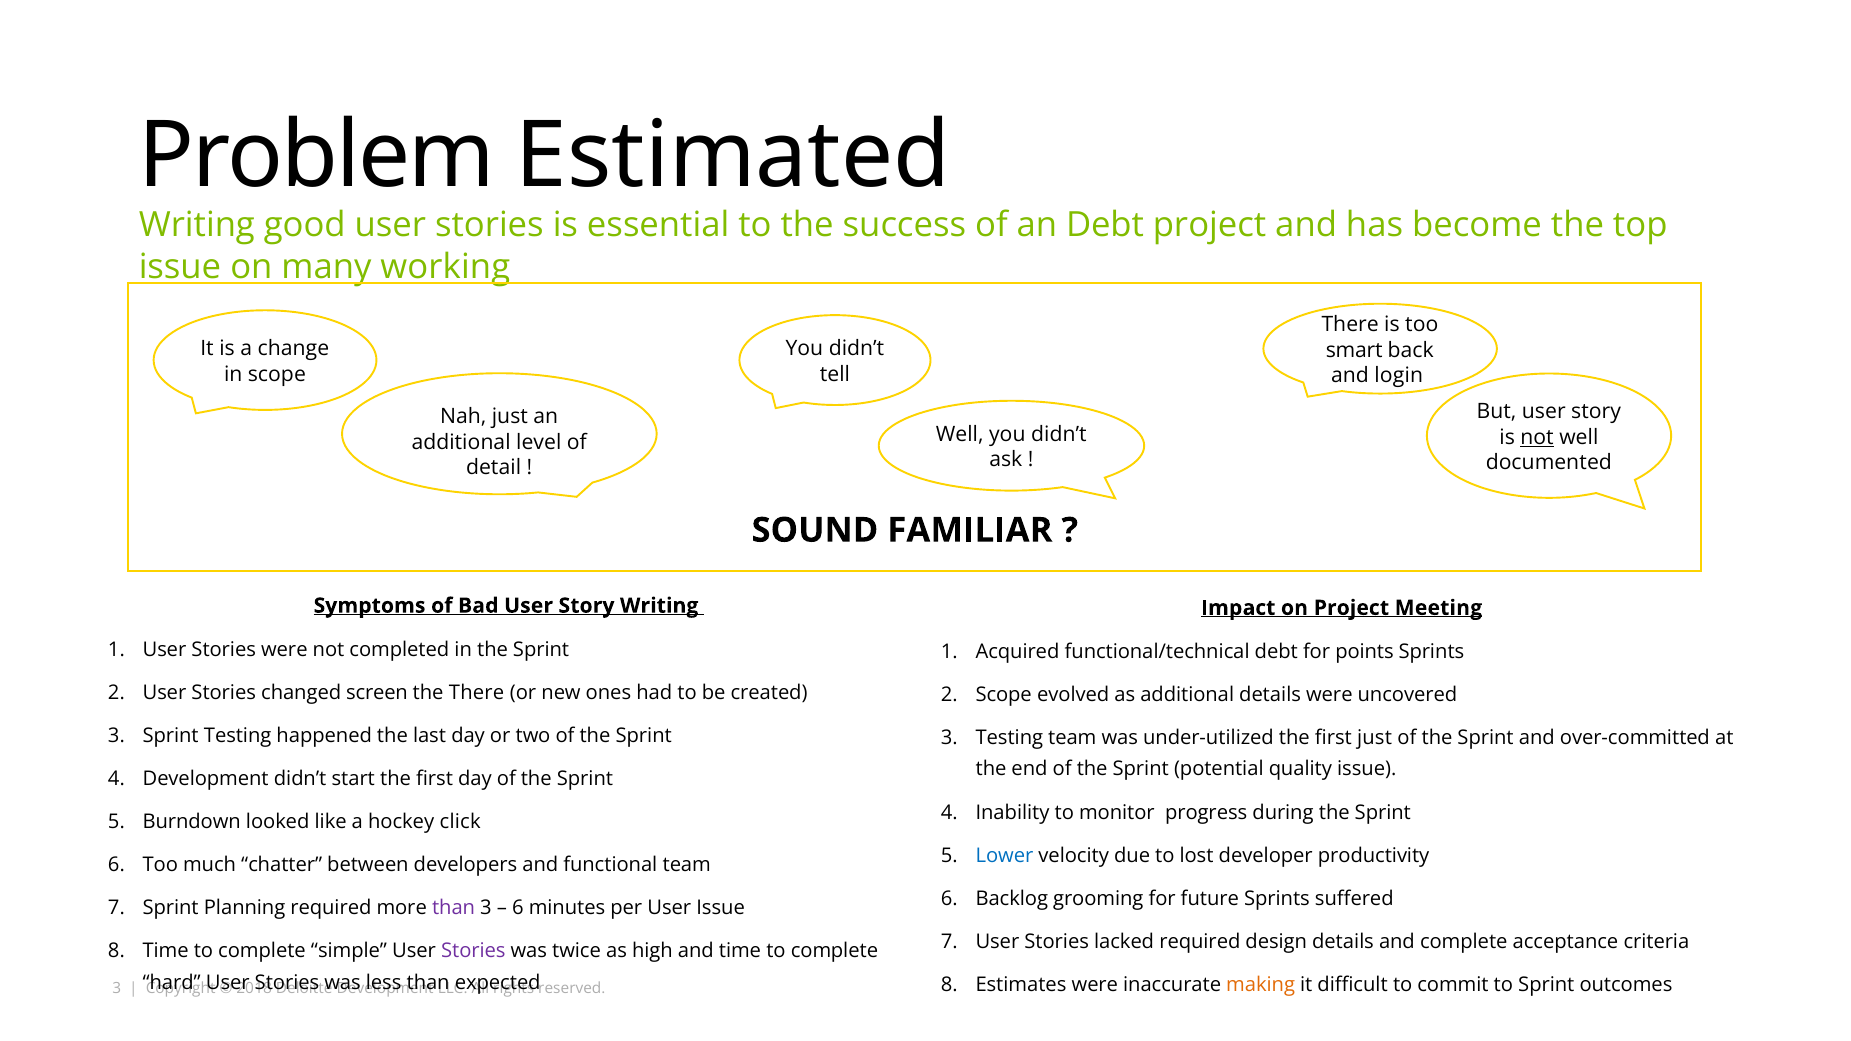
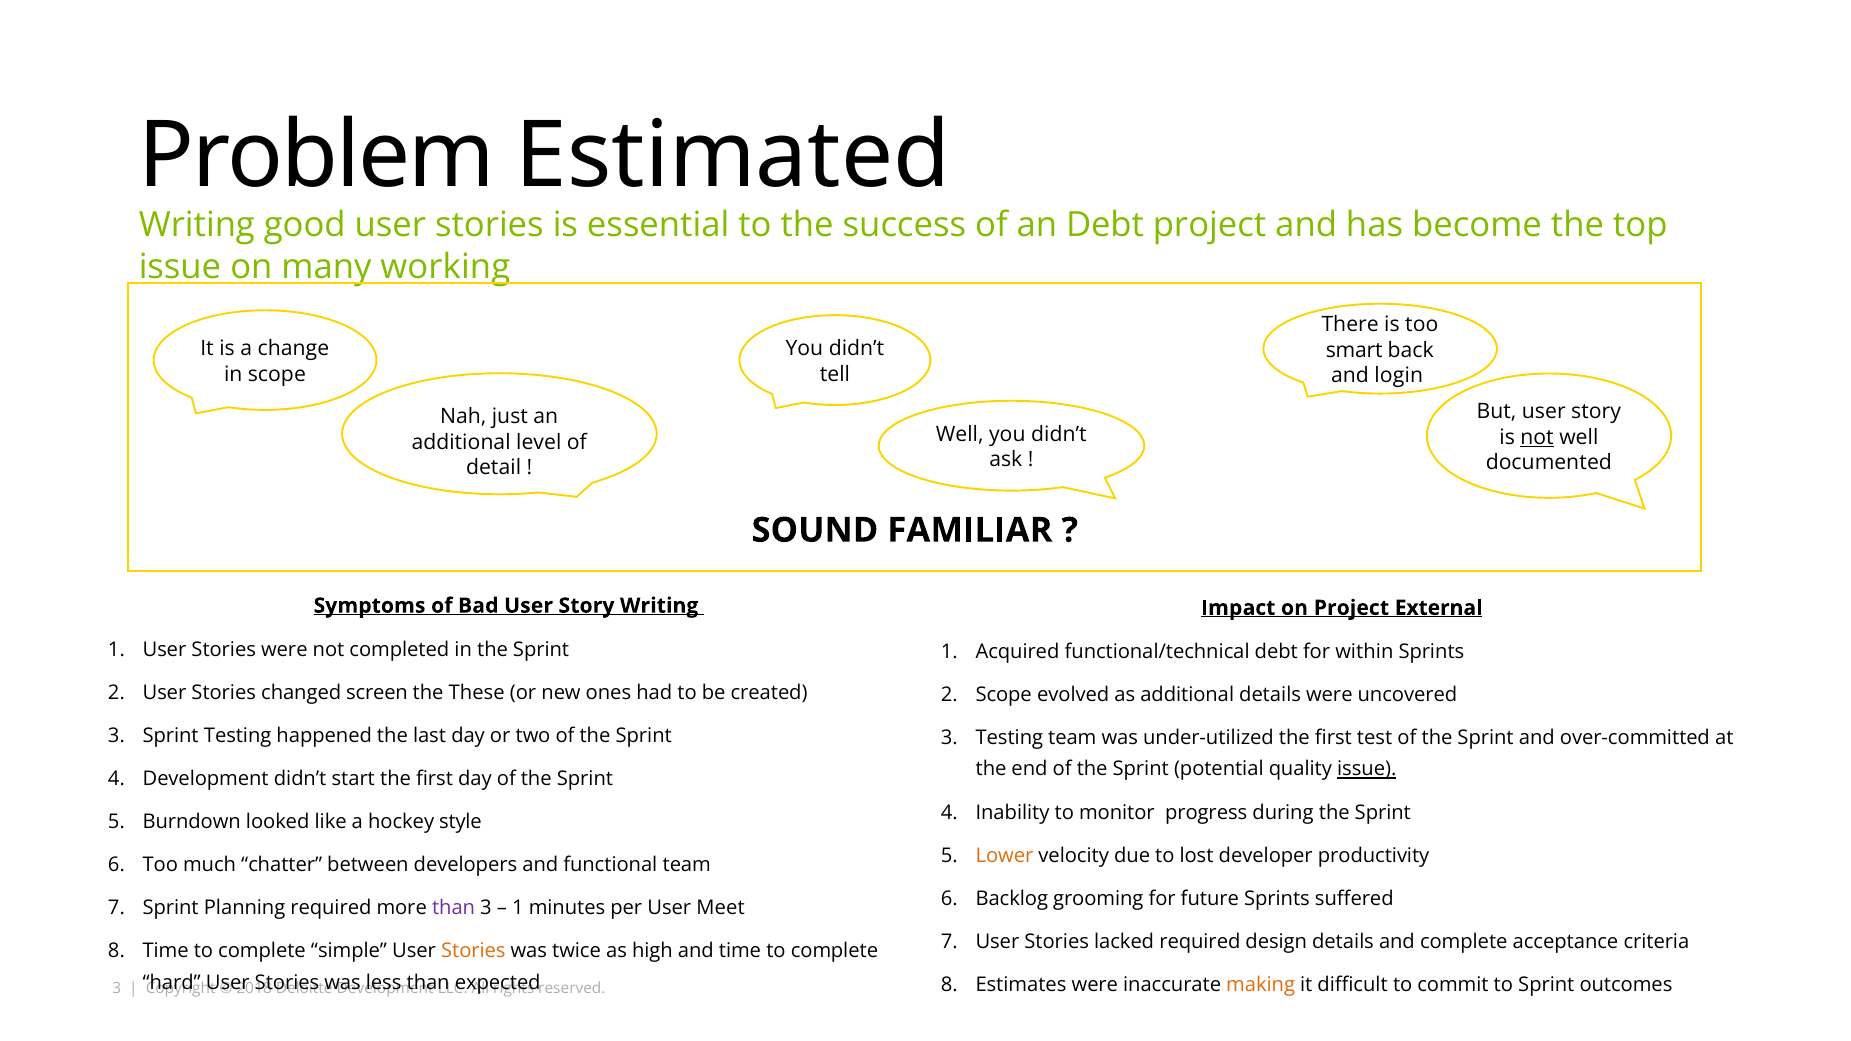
Meeting: Meeting -> External
points: points -> within
the There: There -> These
first just: just -> test
issue at (1367, 769) underline: none -> present
click: click -> style
Lower colour: blue -> orange
6 at (518, 908): 6 -> 1
User Issue: Issue -> Meet
Stories at (473, 951) colour: purple -> orange
